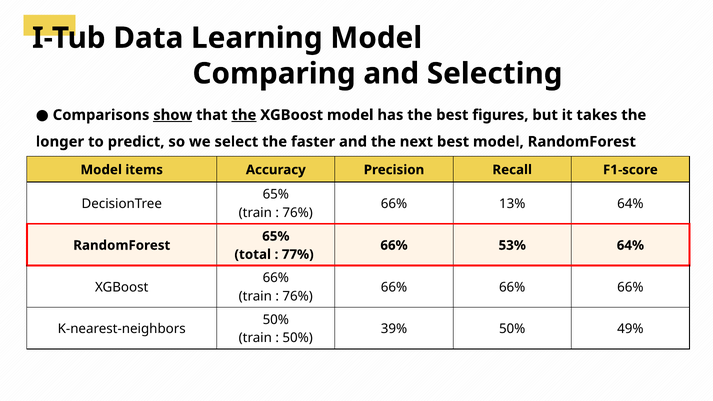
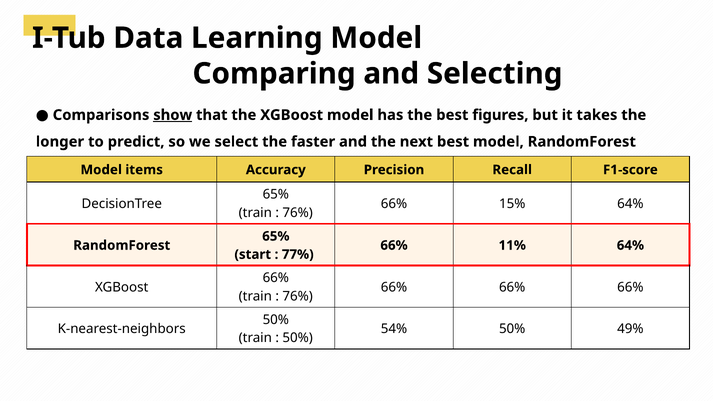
the at (244, 115) underline: present -> none
13%: 13% -> 15%
53%: 53% -> 11%
total: total -> start
39%: 39% -> 54%
